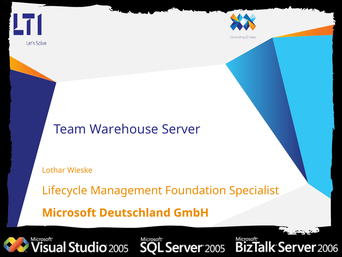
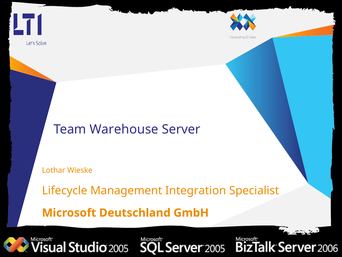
Foundation: Foundation -> Integration
